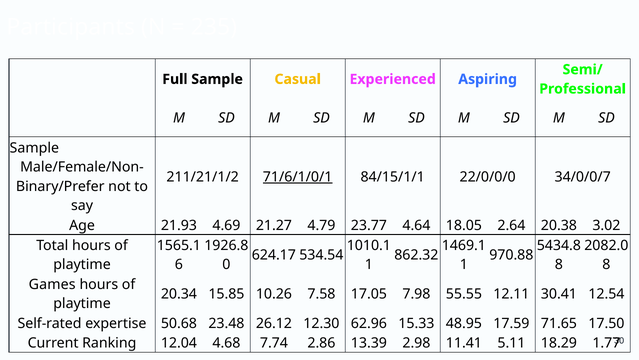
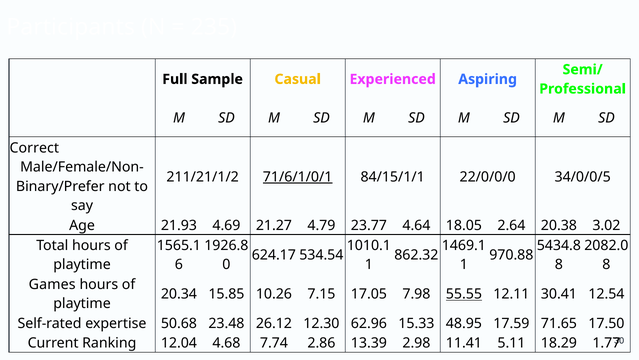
Sample at (34, 148): Sample -> Correct
34/0/0/7: 34/0/0/7 -> 34/0/0/5
7.58: 7.58 -> 7.15
55.55 underline: none -> present
